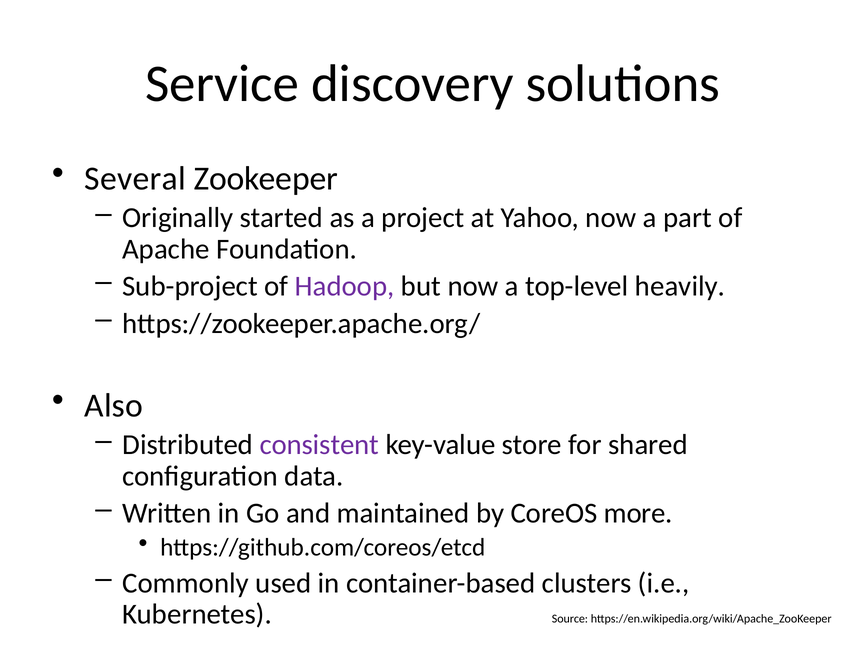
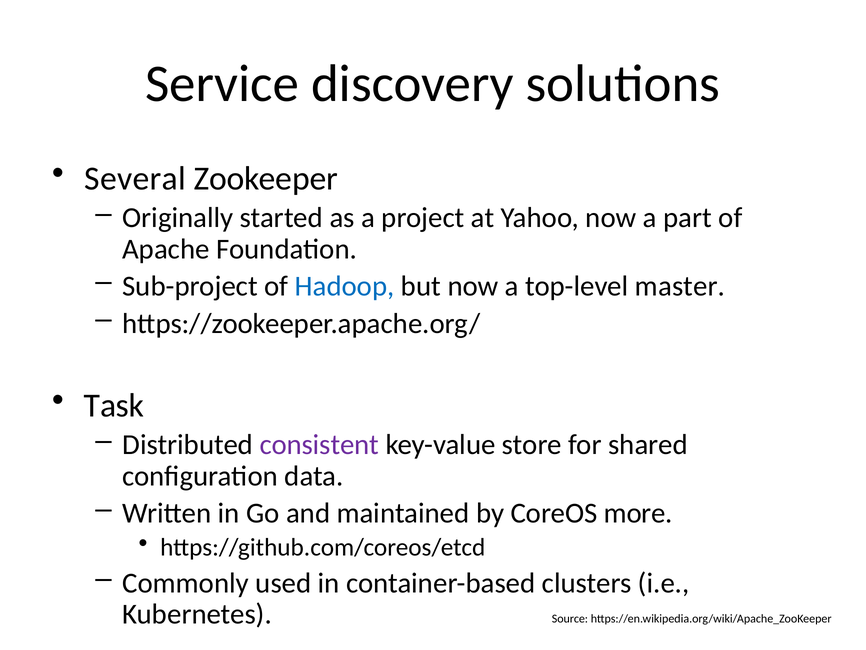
Hadoop colour: purple -> blue
heavily: heavily -> master
Also: Also -> Task
